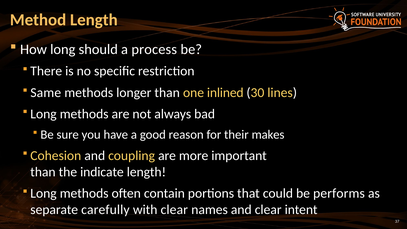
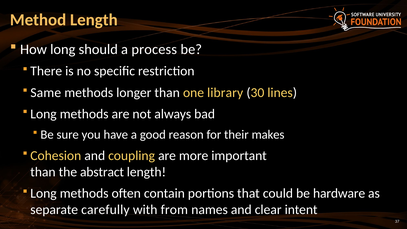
inlined: inlined -> library
indicate: indicate -> abstract
performs: performs -> hardware
with clear: clear -> from
